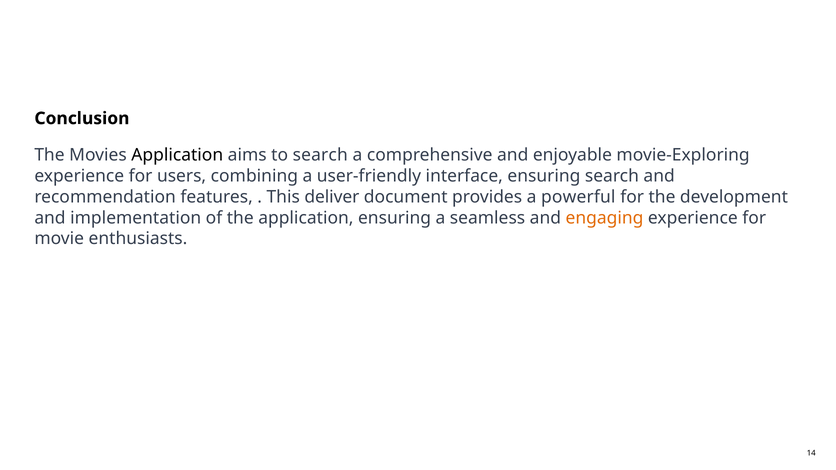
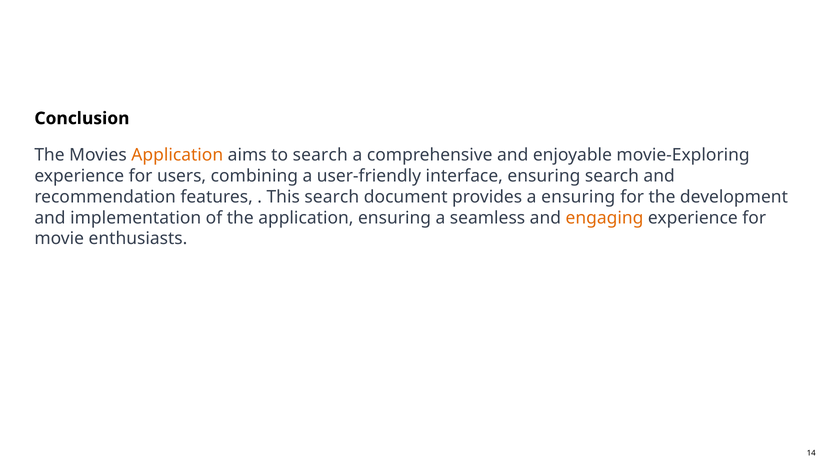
Application at (177, 155) colour: black -> orange
This deliver: deliver -> search
a powerful: powerful -> ensuring
